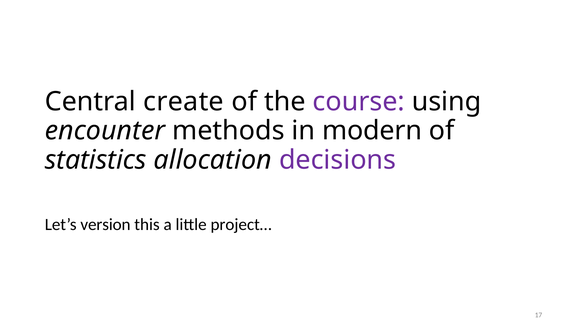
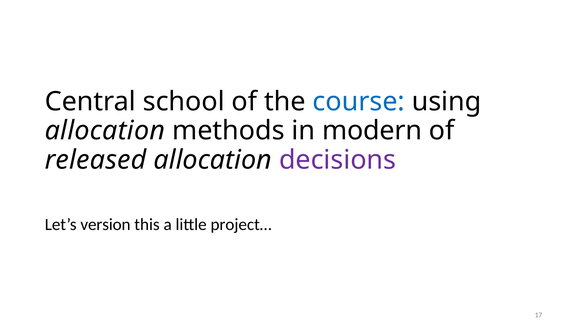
create: create -> school
course colour: purple -> blue
encounter at (105, 131): encounter -> allocation
statistics: statistics -> released
